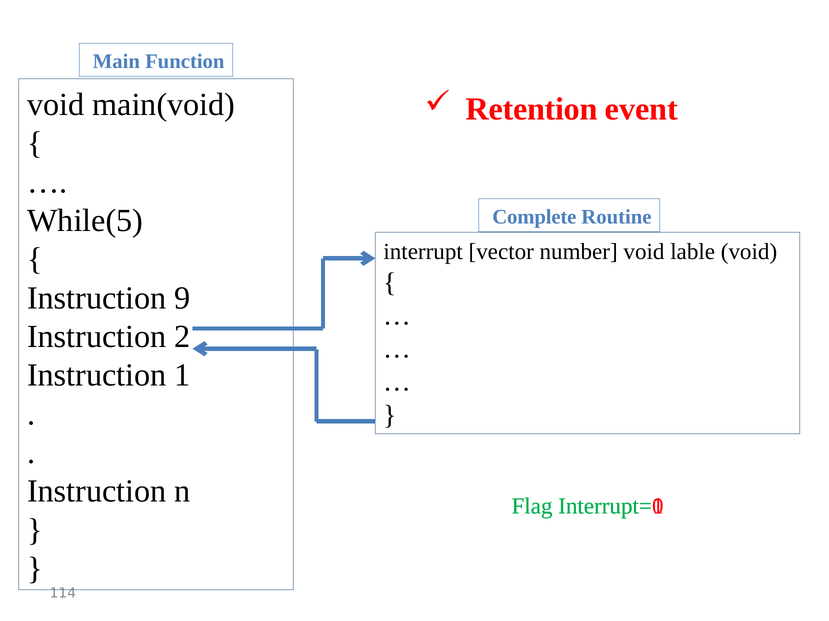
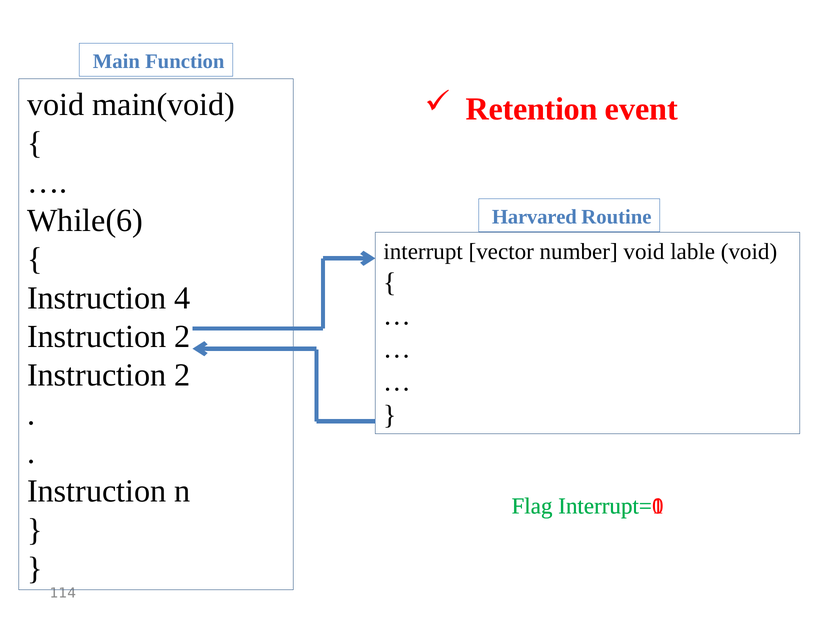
While(5: While(5 -> While(6
Complete: Complete -> Harvared
9: 9 -> 4
1 at (182, 376): 1 -> 2
